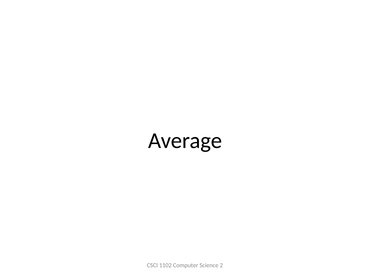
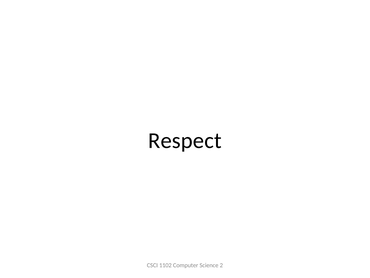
Average: Average -> Respect
